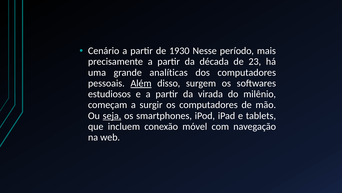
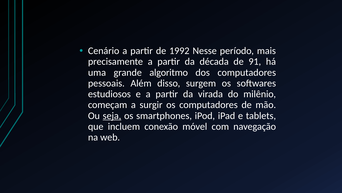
1930: 1930 -> 1992
23: 23 -> 91
analíticas: analíticas -> algoritmo
Além underline: present -> none
